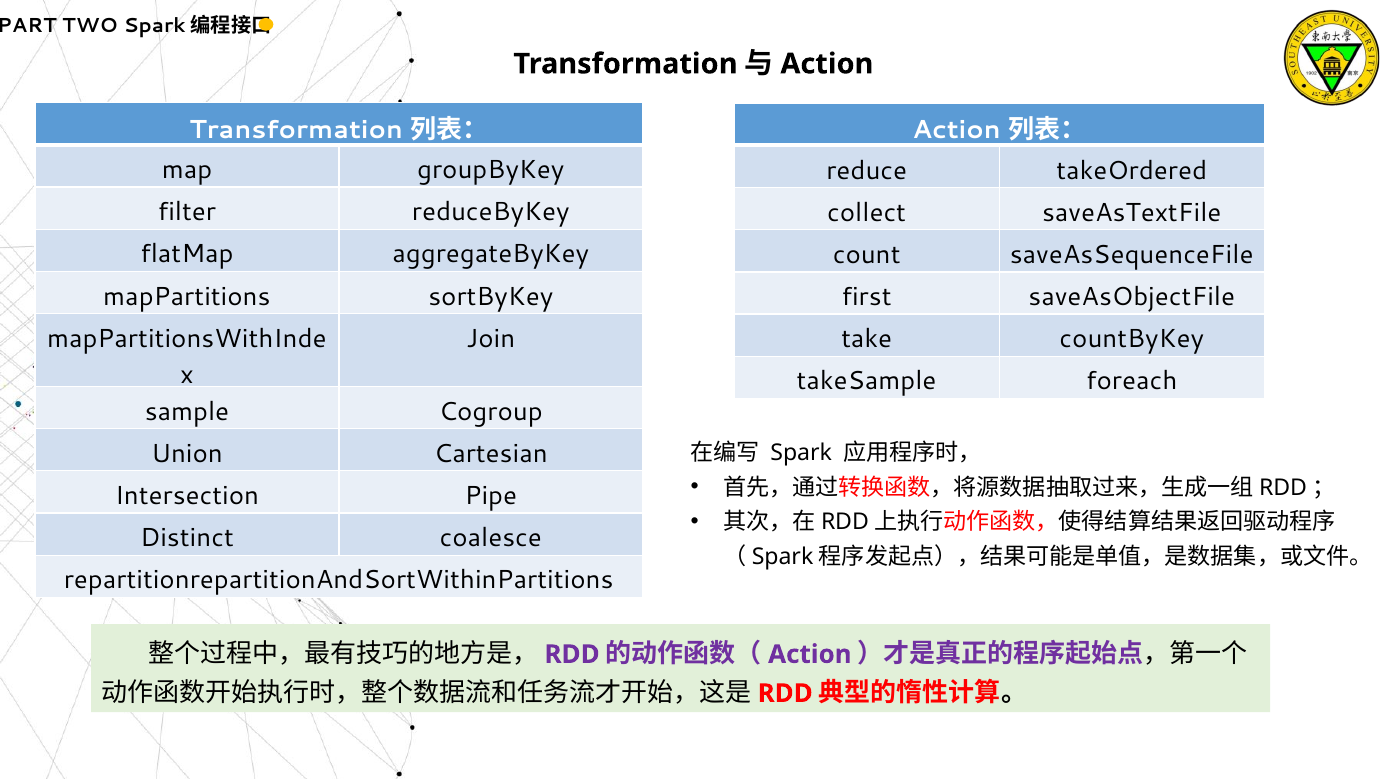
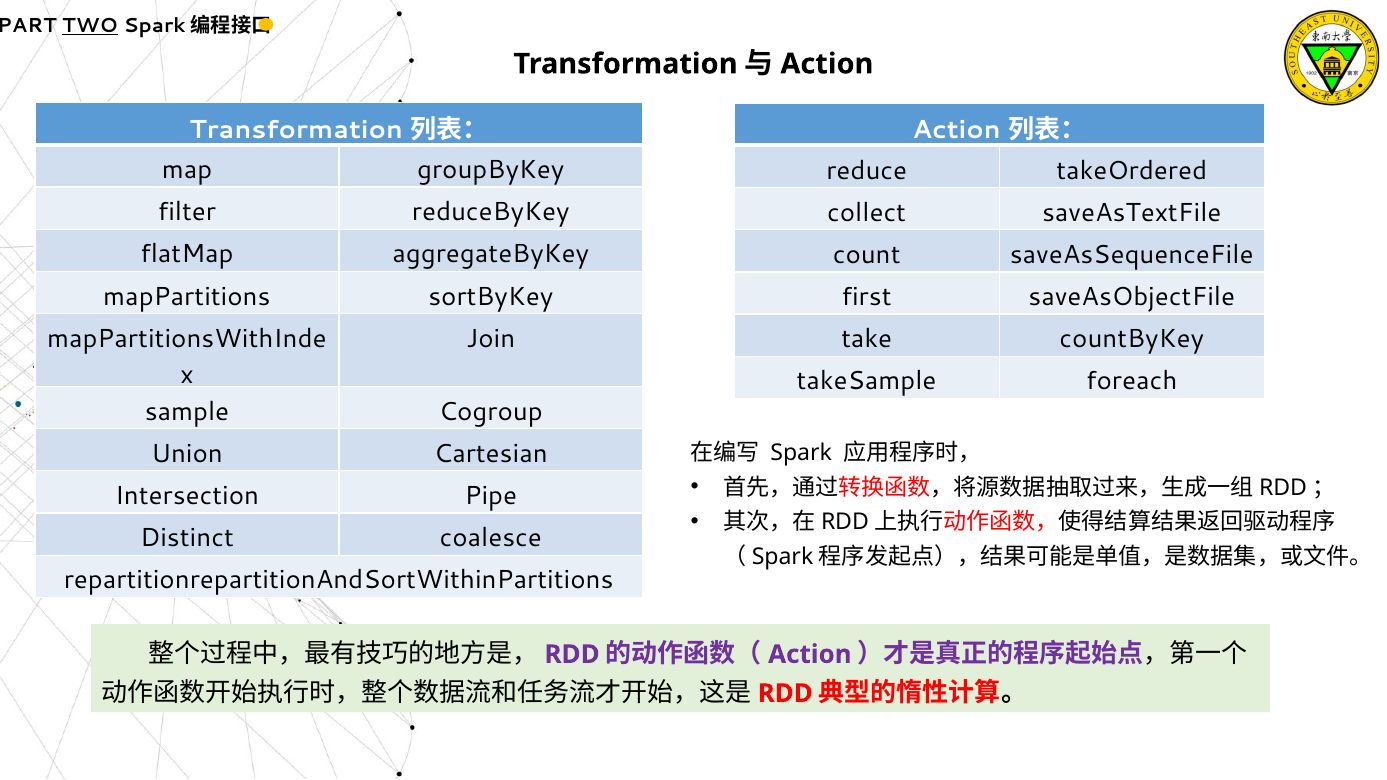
TWO underline: none -> present
